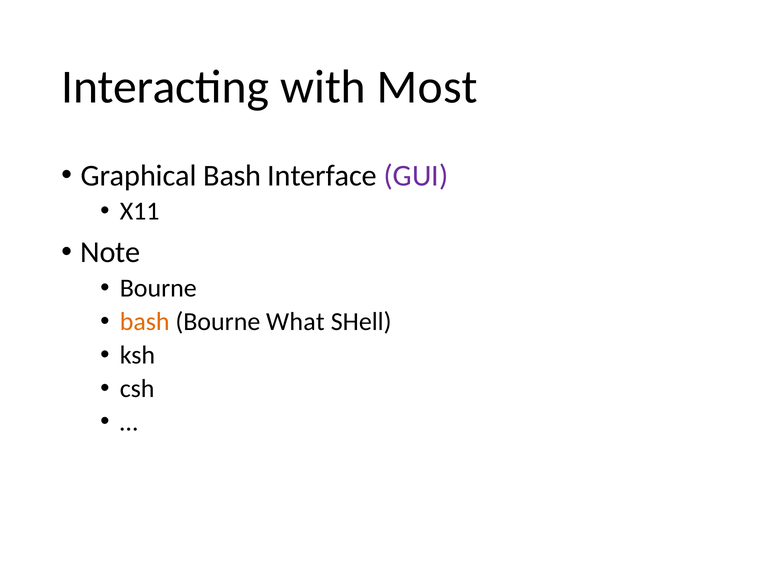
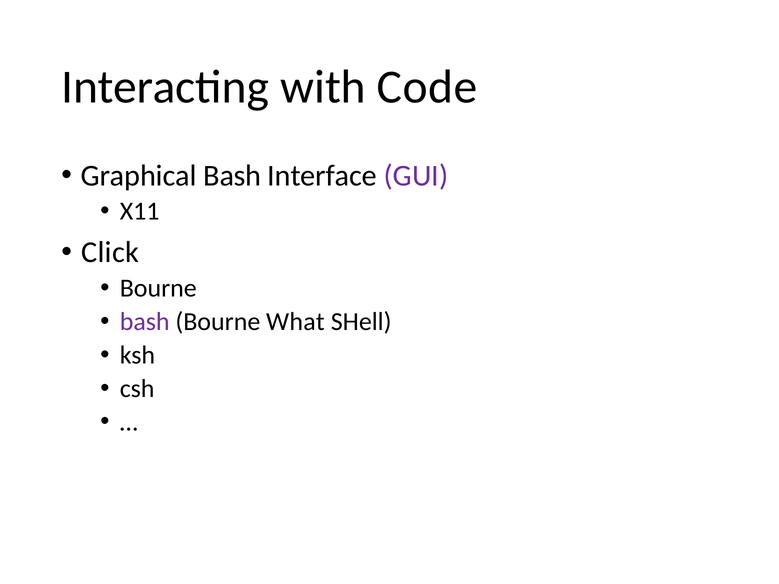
Most: Most -> Code
Note: Note -> Click
bash at (145, 322) colour: orange -> purple
